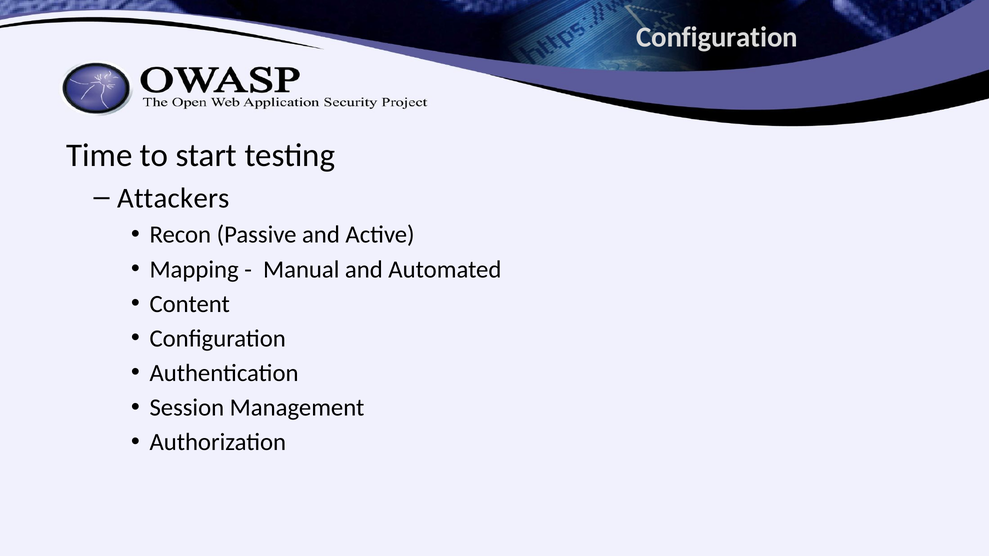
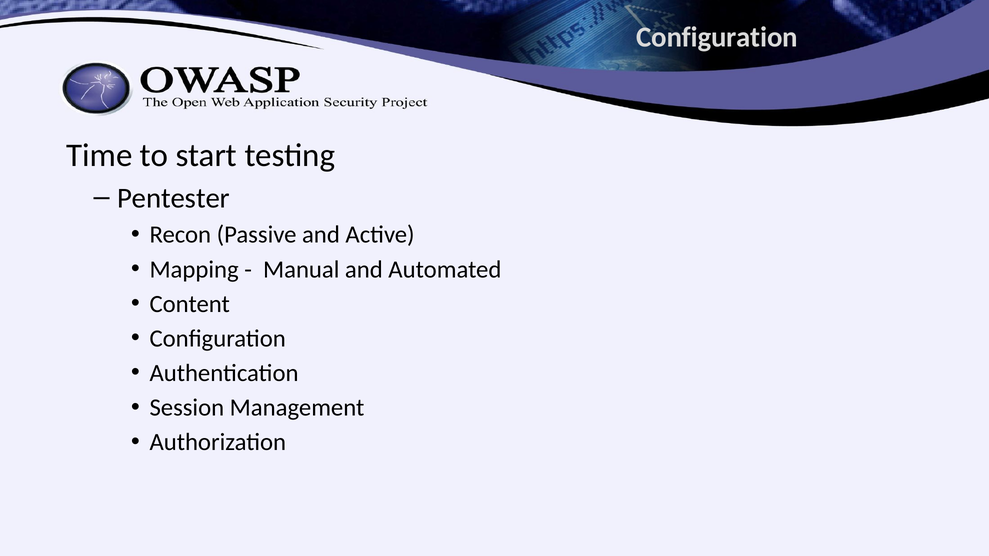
Attackers: Attackers -> Pentester
